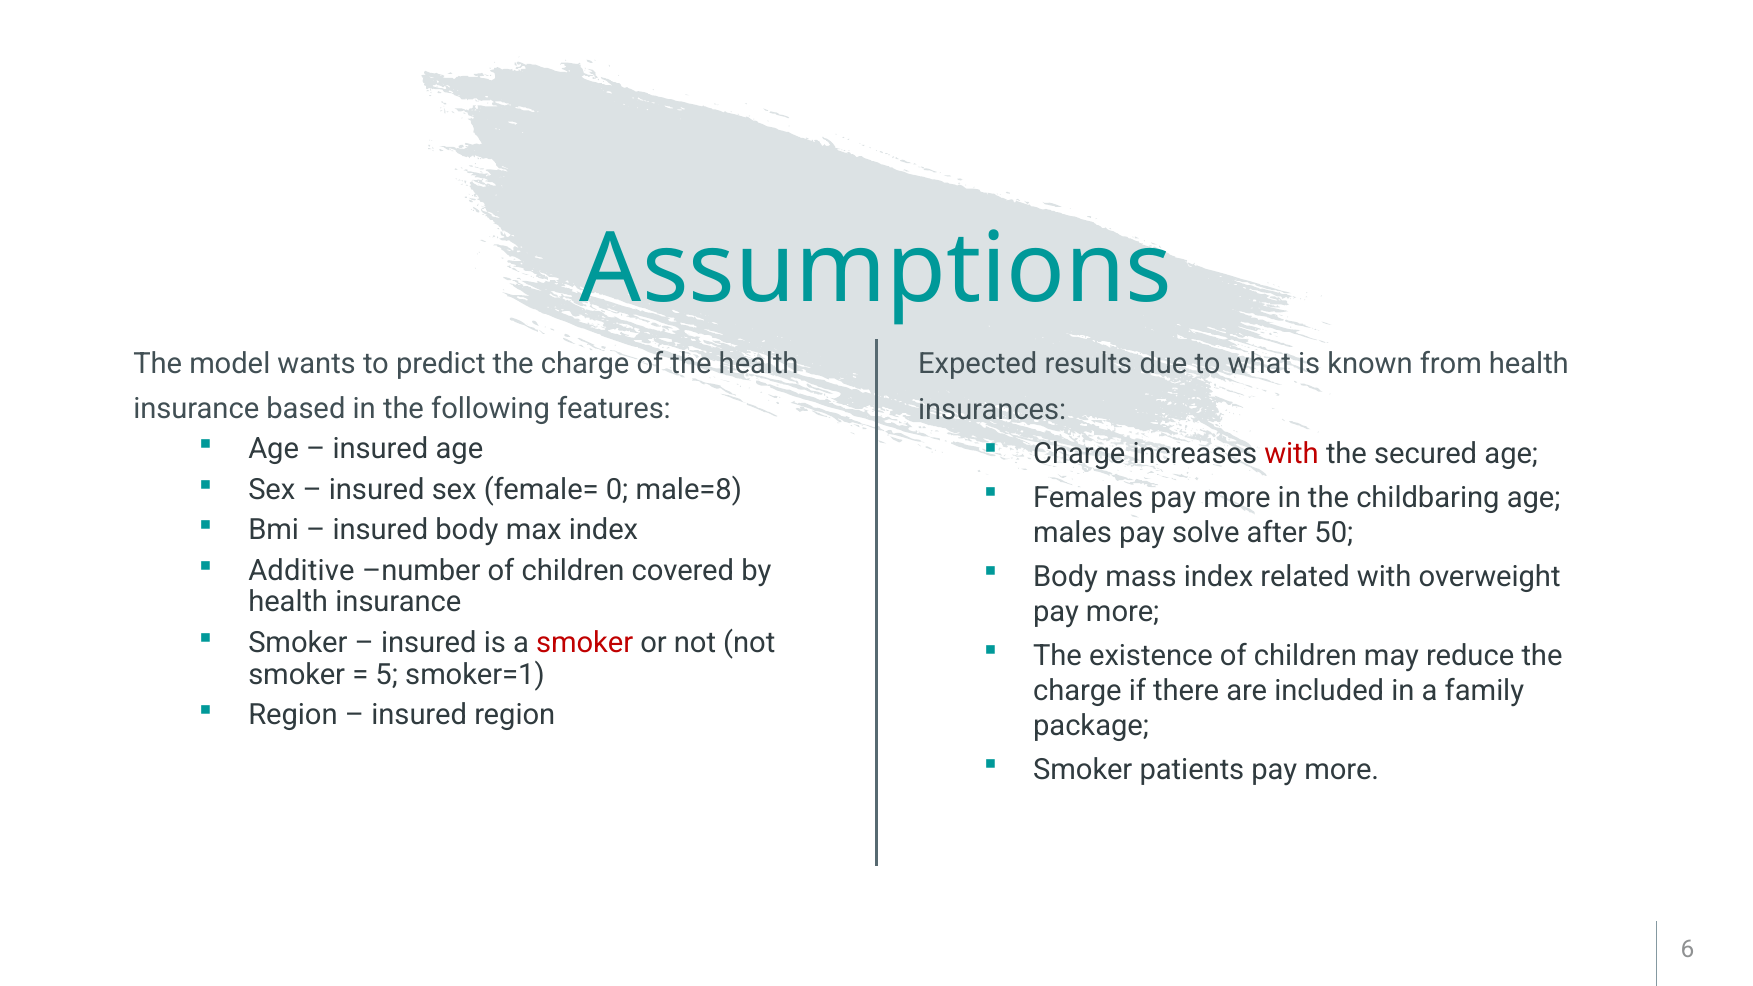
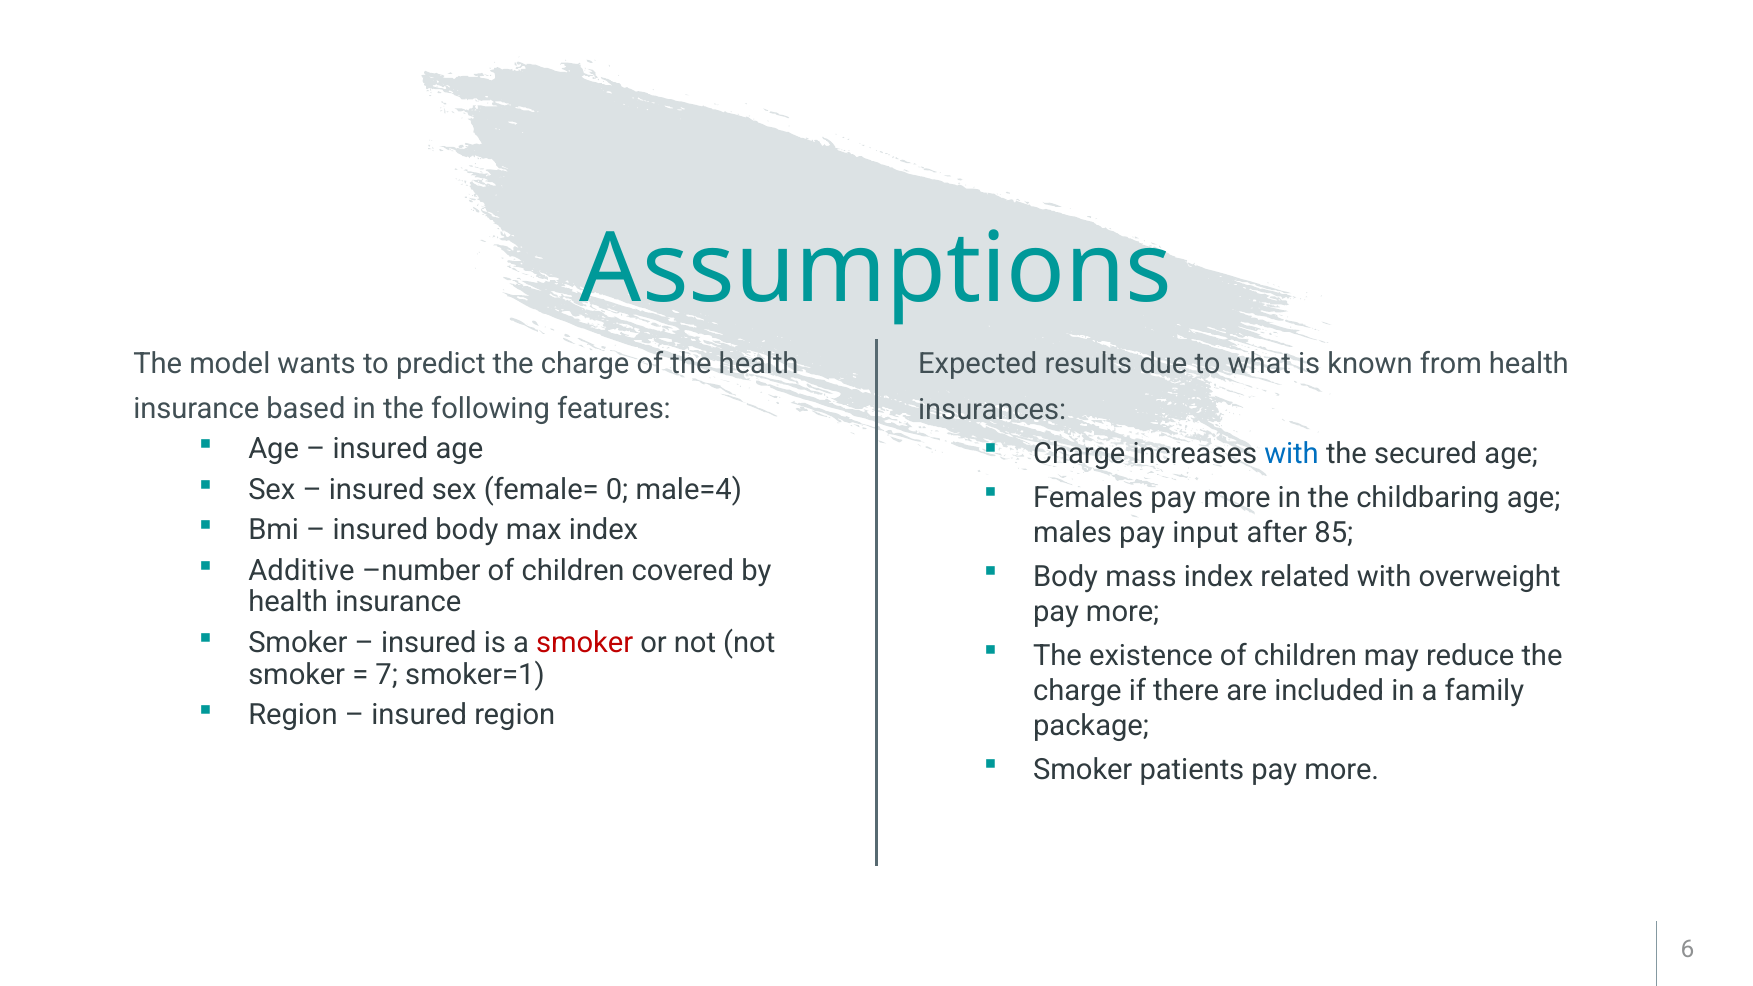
with at (1292, 454) colour: red -> blue
male=8: male=8 -> male=4
solve: solve -> input
50: 50 -> 85
5: 5 -> 7
